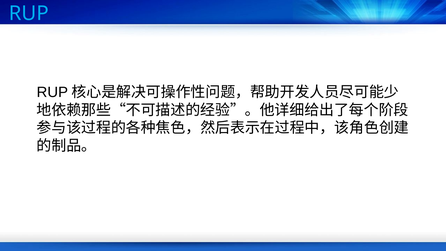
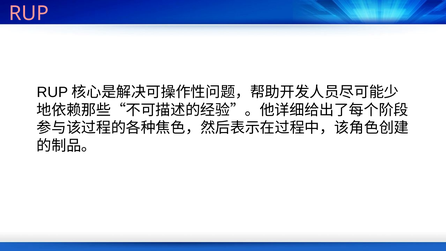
RUP at (29, 13) colour: light blue -> pink
